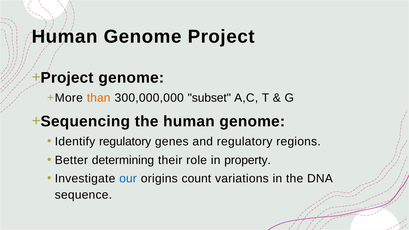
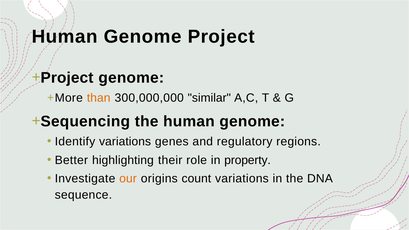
subset: subset -> similar
Identify regulatory: regulatory -> variations
determining: determining -> highlighting
our colour: blue -> orange
